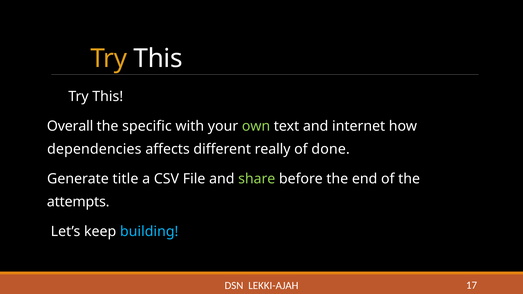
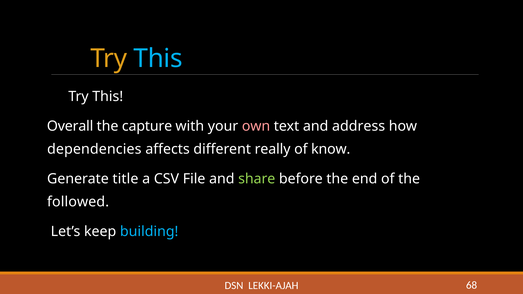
This at (158, 59) colour: white -> light blue
specific: specific -> capture
own colour: light green -> pink
internet: internet -> address
done: done -> know
attempts: attempts -> followed
17: 17 -> 68
